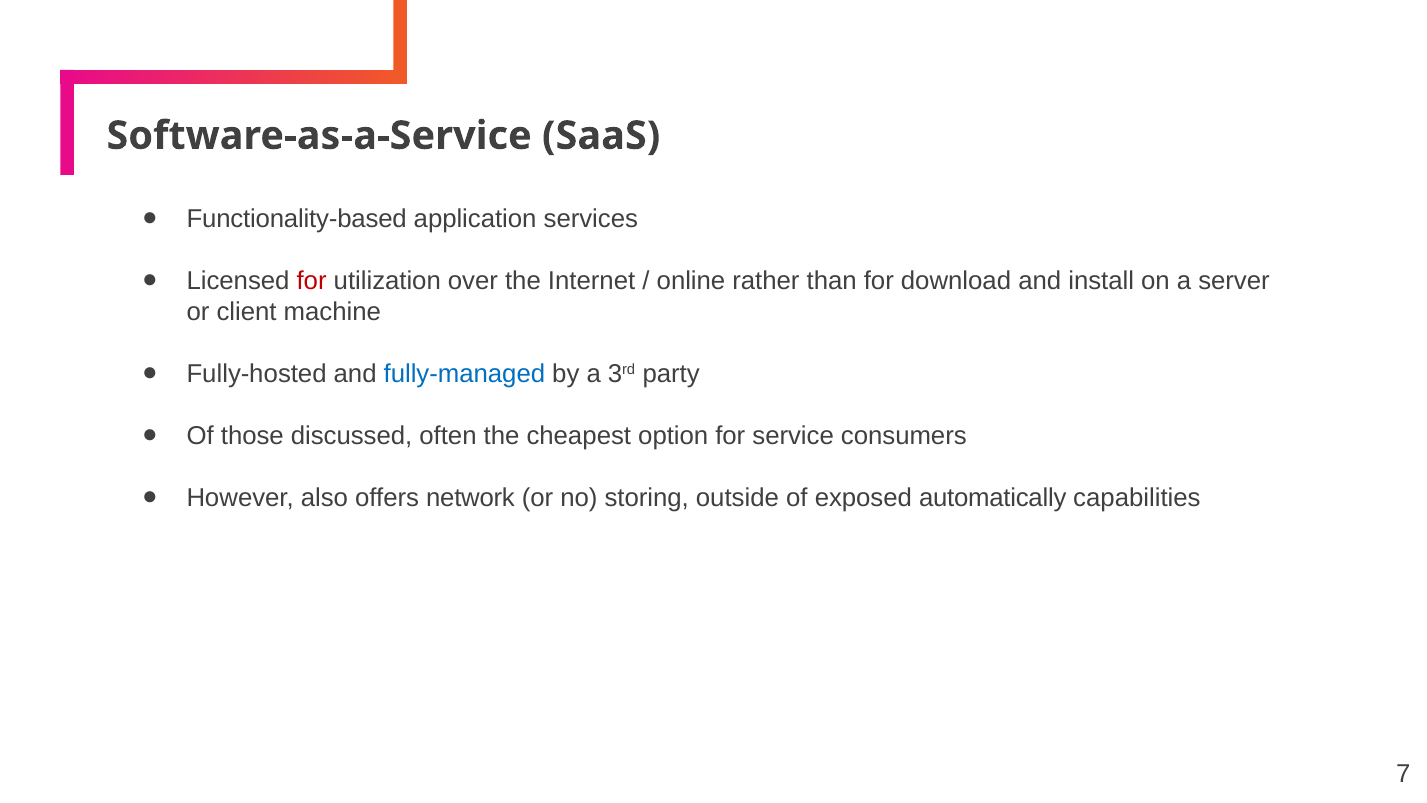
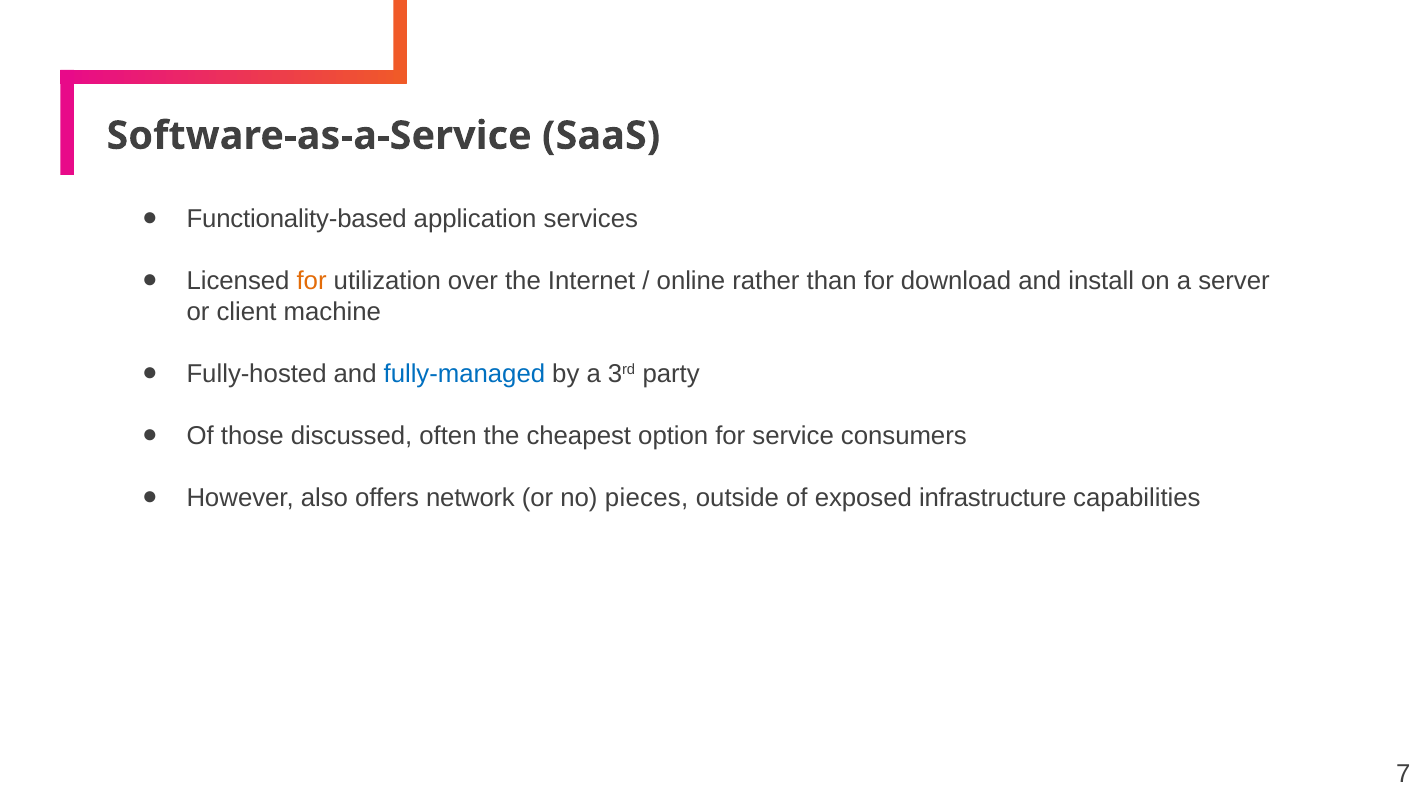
for at (312, 281) colour: red -> orange
storing: storing -> pieces
automatically: automatically -> infrastructure
